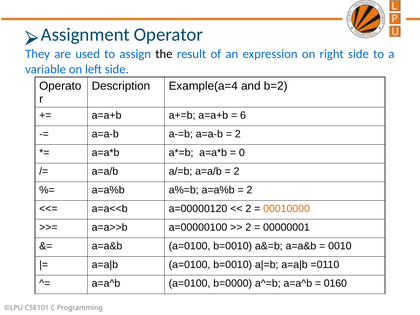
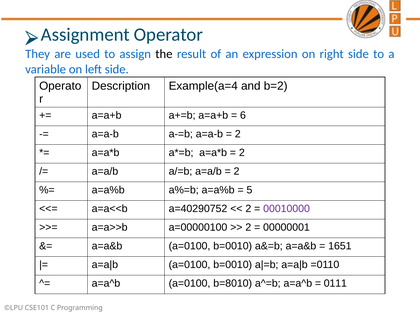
0 at (242, 153): 0 -> 2
2 at (249, 190): 2 -> 5
a=00000120: a=00000120 -> a=40290752
00010000 colour: orange -> purple
0010: 0010 -> 1651
b=0000: b=0000 -> b=8010
0160: 0160 -> 0111
